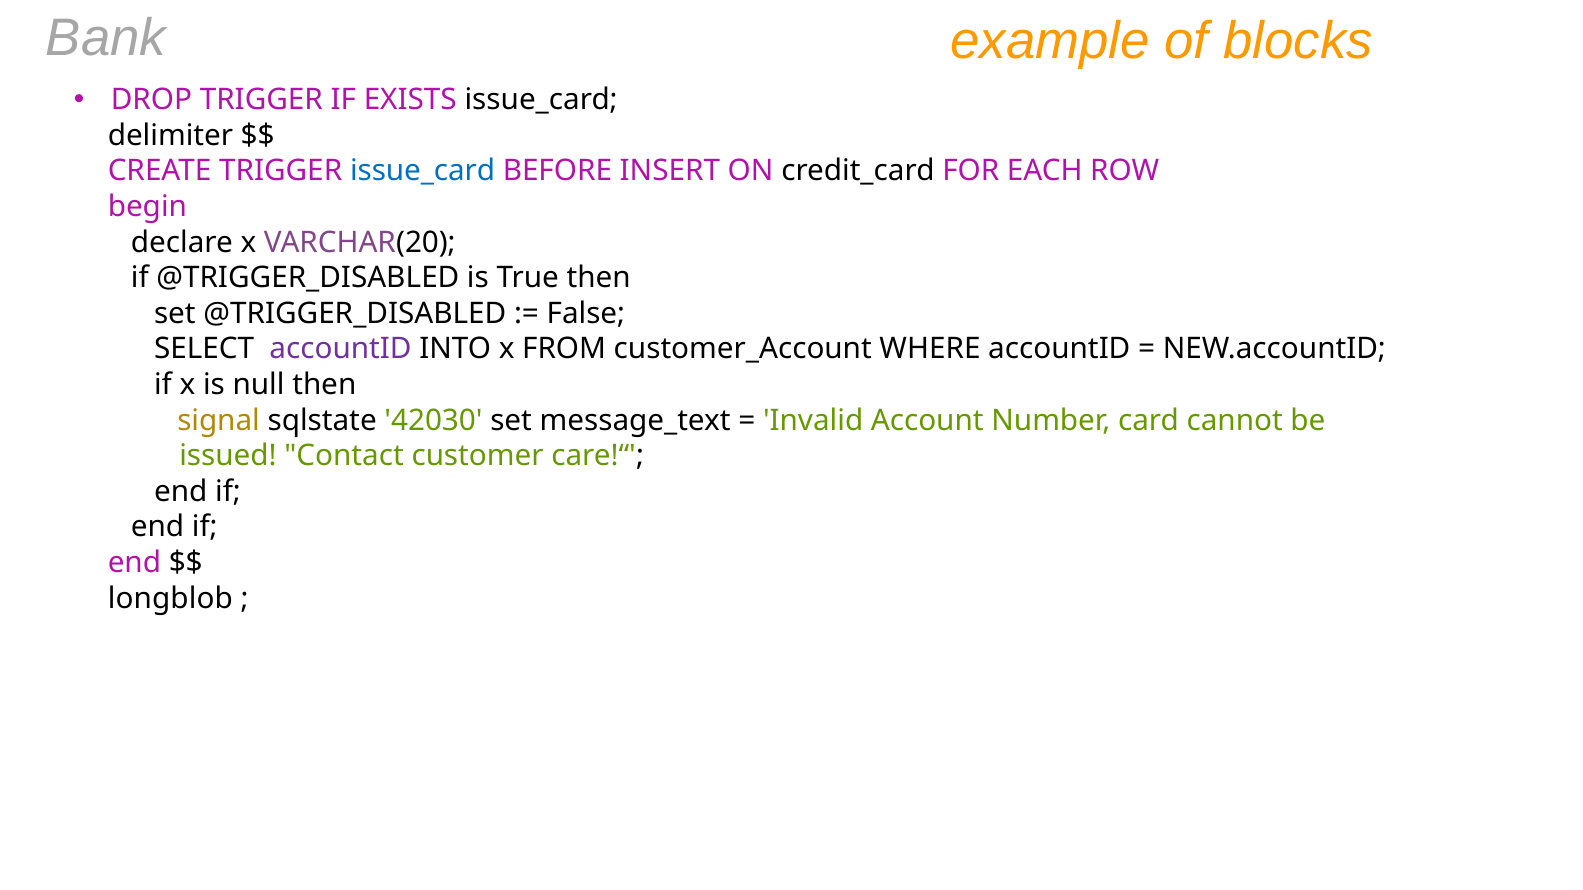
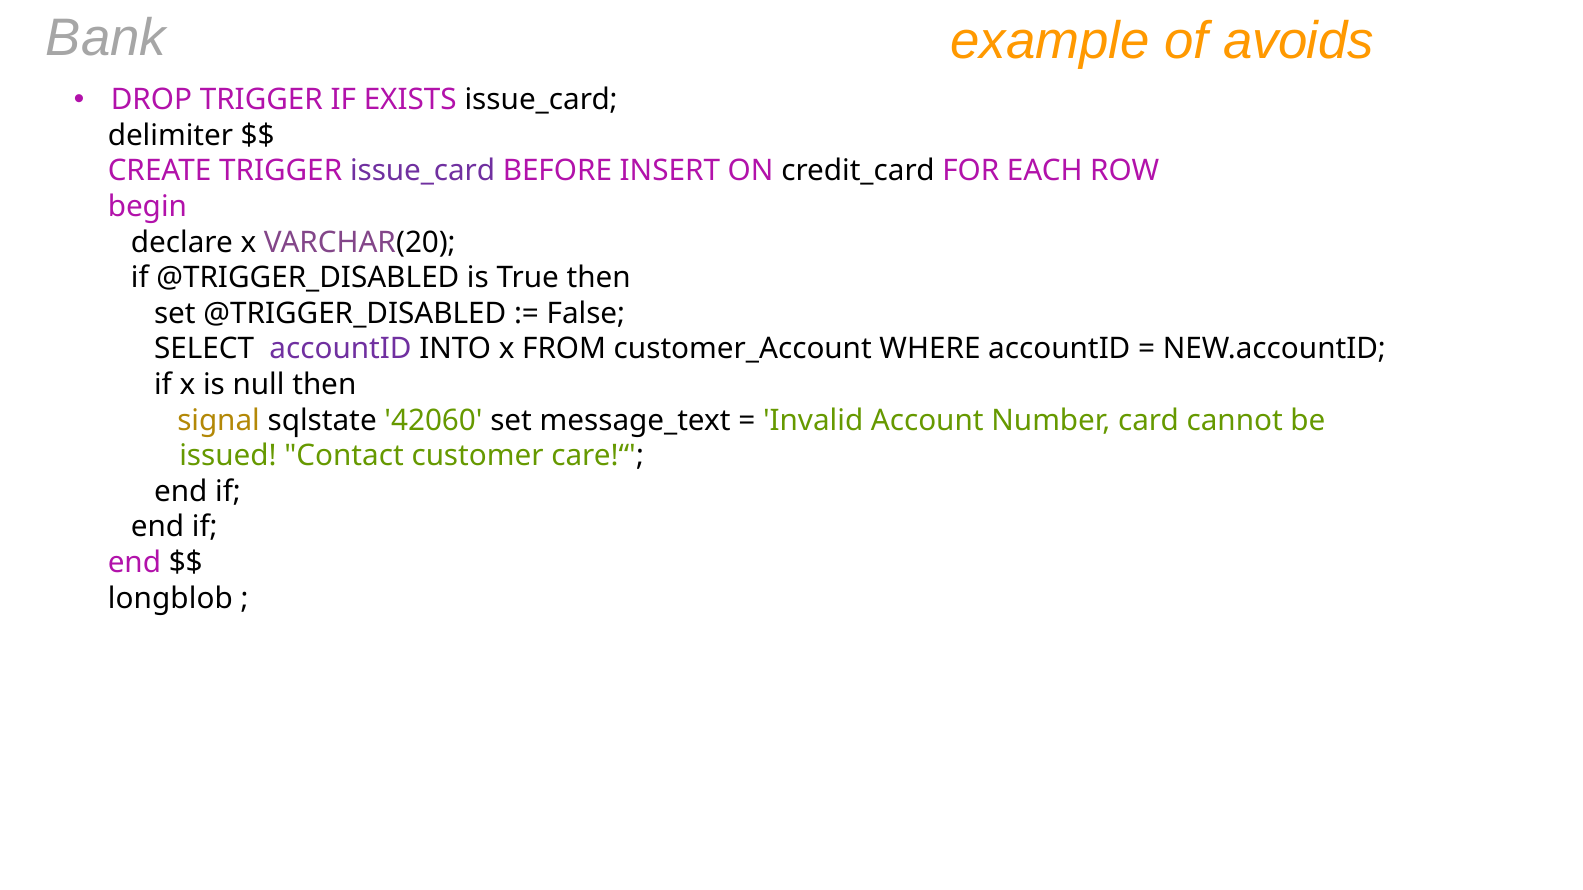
blocks: blocks -> avoids
issue_card at (423, 171) colour: blue -> purple
42030: 42030 -> 42060
